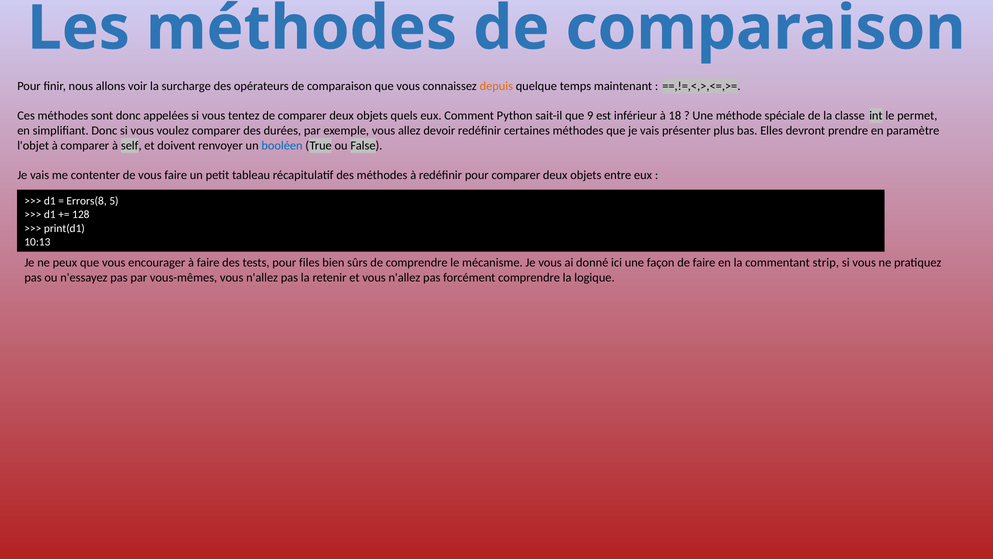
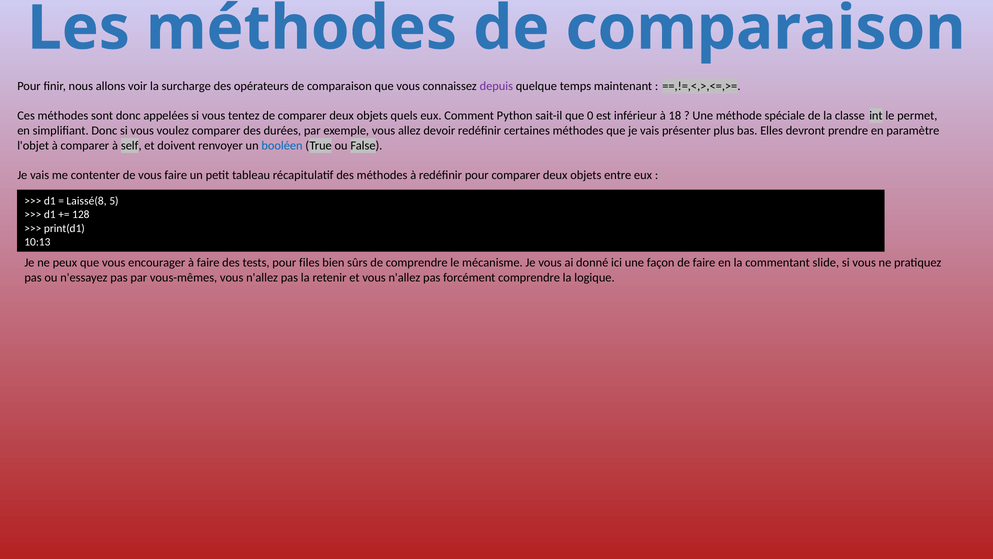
depuis colour: orange -> purple
9: 9 -> 0
Errors(8: Errors(8 -> Laissé(8
strip: strip -> slide
